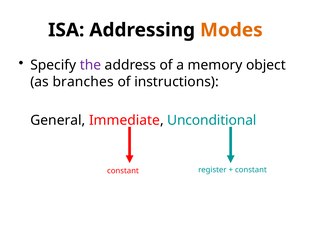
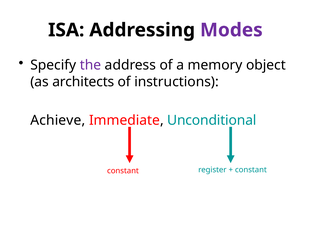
Modes colour: orange -> purple
branches: branches -> architects
General: General -> Achieve
